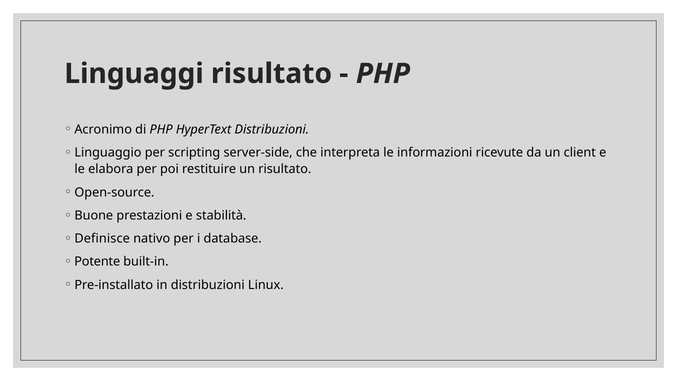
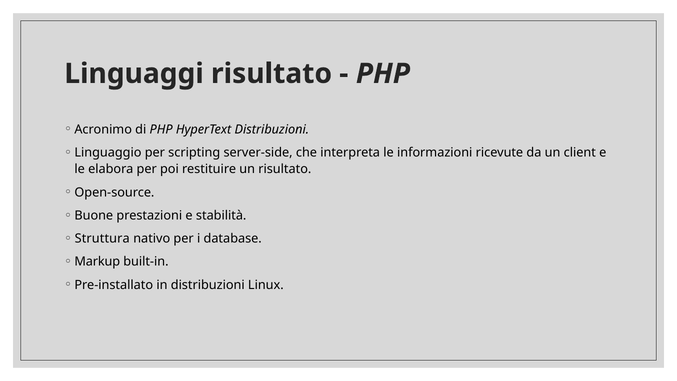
Definisce: Definisce -> Struttura
Potente: Potente -> Markup
